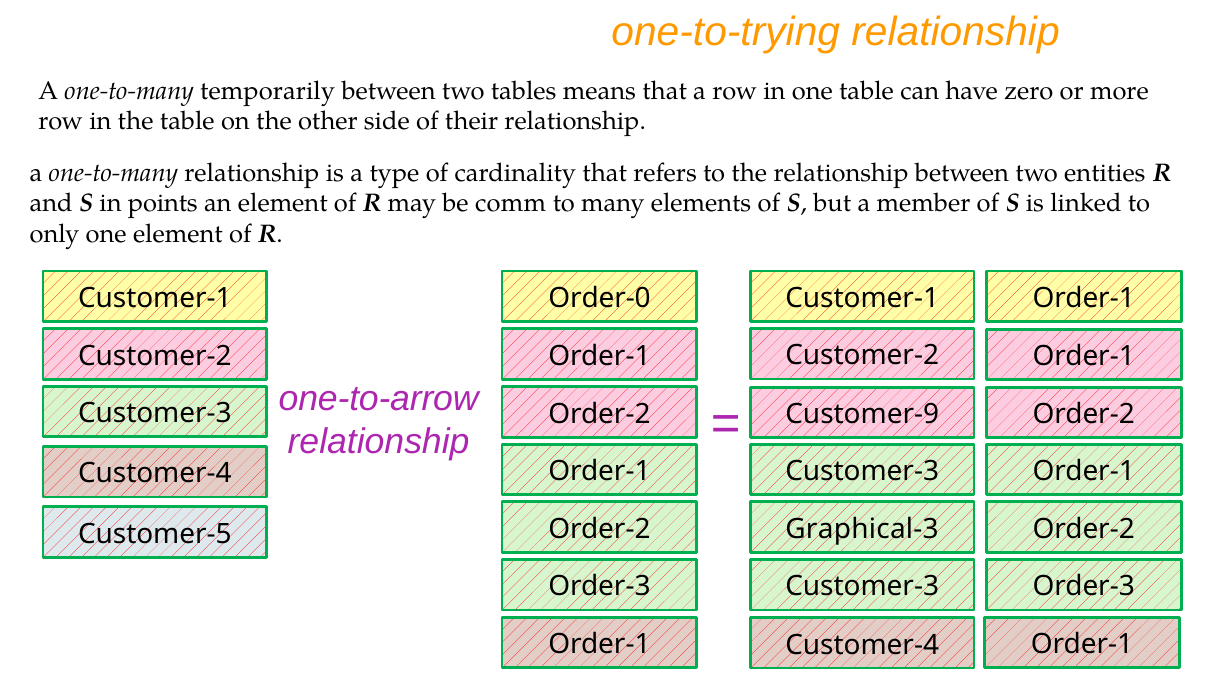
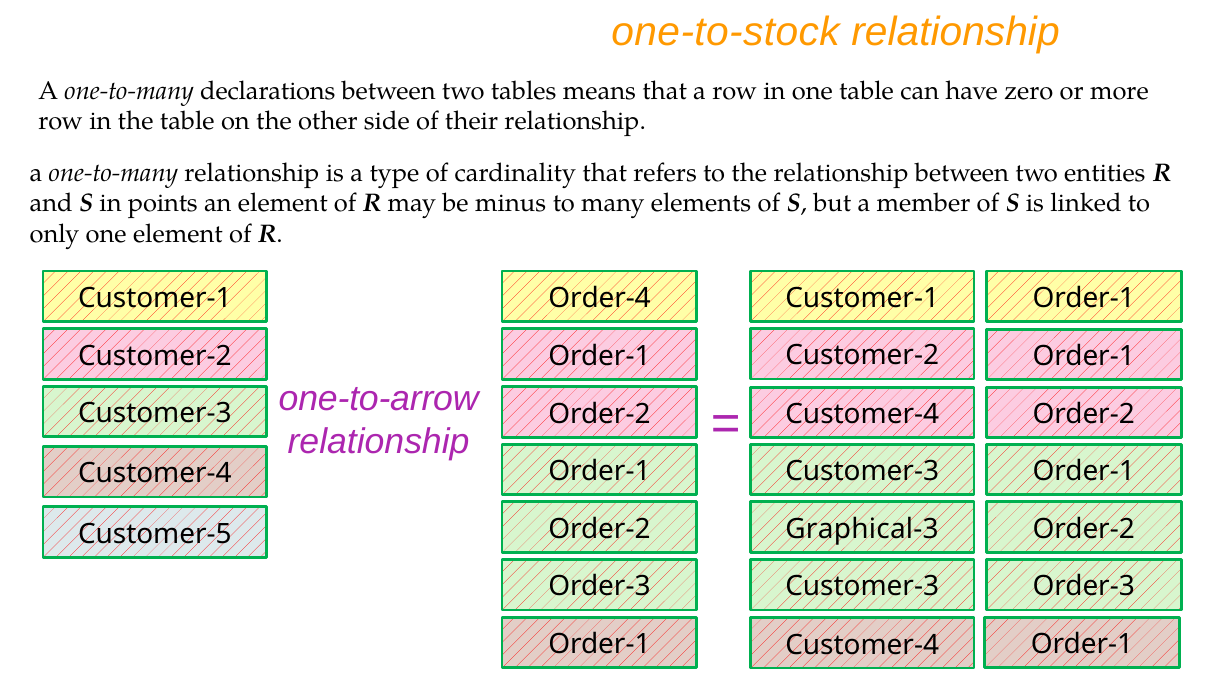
one-to-trying: one-to-trying -> one-to-stock
temporarily: temporarily -> declarations
comm: comm -> minus
Order-0: Order-0 -> Order-4
Customer-9 at (862, 415): Customer-9 -> Customer-4
